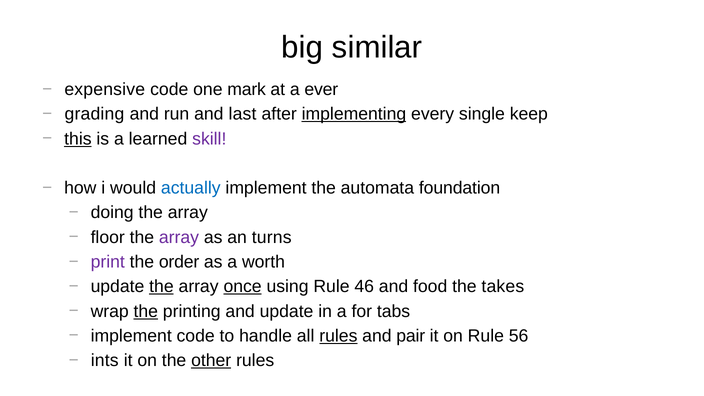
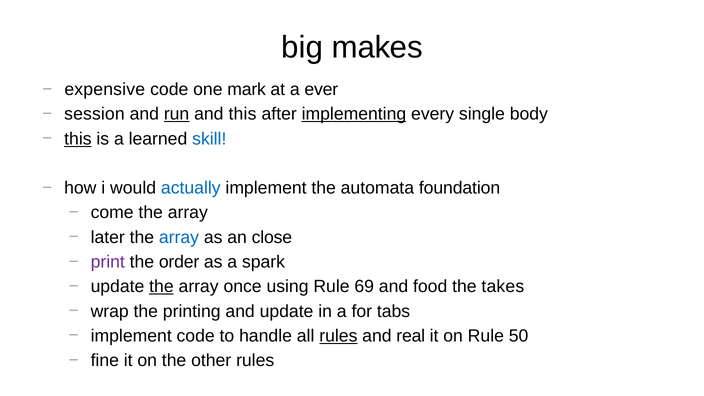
similar: similar -> makes
grading: grading -> session
run underline: none -> present
and last: last -> this
keep: keep -> body
skill colour: purple -> blue
doing: doing -> come
floor: floor -> later
array at (179, 237) colour: purple -> blue
turns: turns -> close
worth: worth -> spark
once underline: present -> none
46: 46 -> 69
the at (146, 311) underline: present -> none
pair: pair -> real
56: 56 -> 50
ints: ints -> fine
other underline: present -> none
